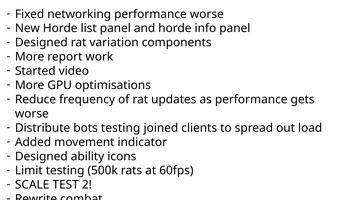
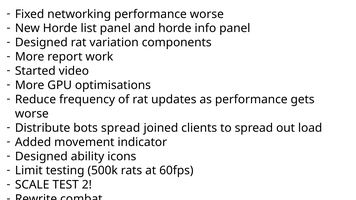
bots testing: testing -> spread
